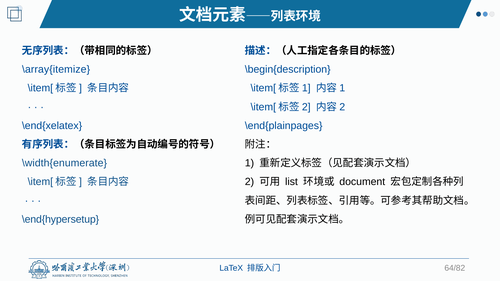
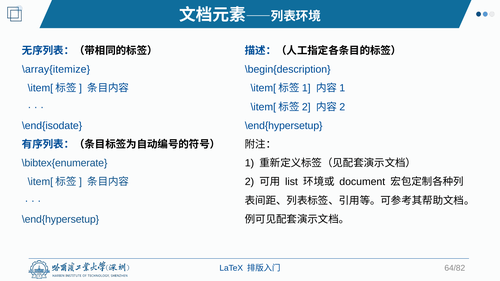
\end{xelatex: \end{xelatex -> \end{isodate
\end{plainpages at (284, 126): \end{plainpages -> \end{hypersetup
\width{enumerate: \width{enumerate -> \bibtex{enumerate
